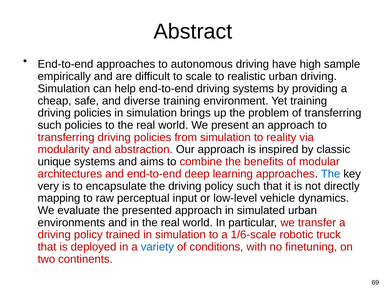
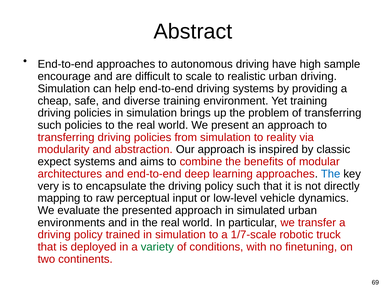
empirically: empirically -> encourage
unique: unique -> expect
1/6-scale: 1/6-scale -> 1/7-scale
variety colour: blue -> green
